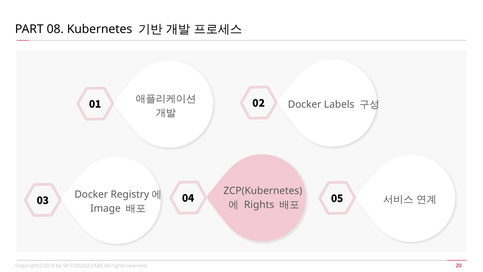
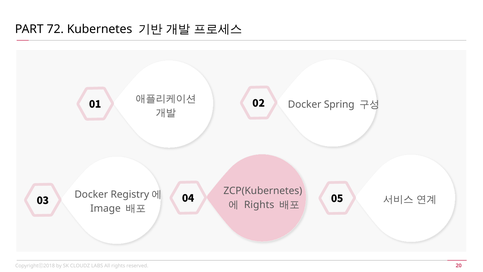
08: 08 -> 72
Labels: Labels -> Spring
